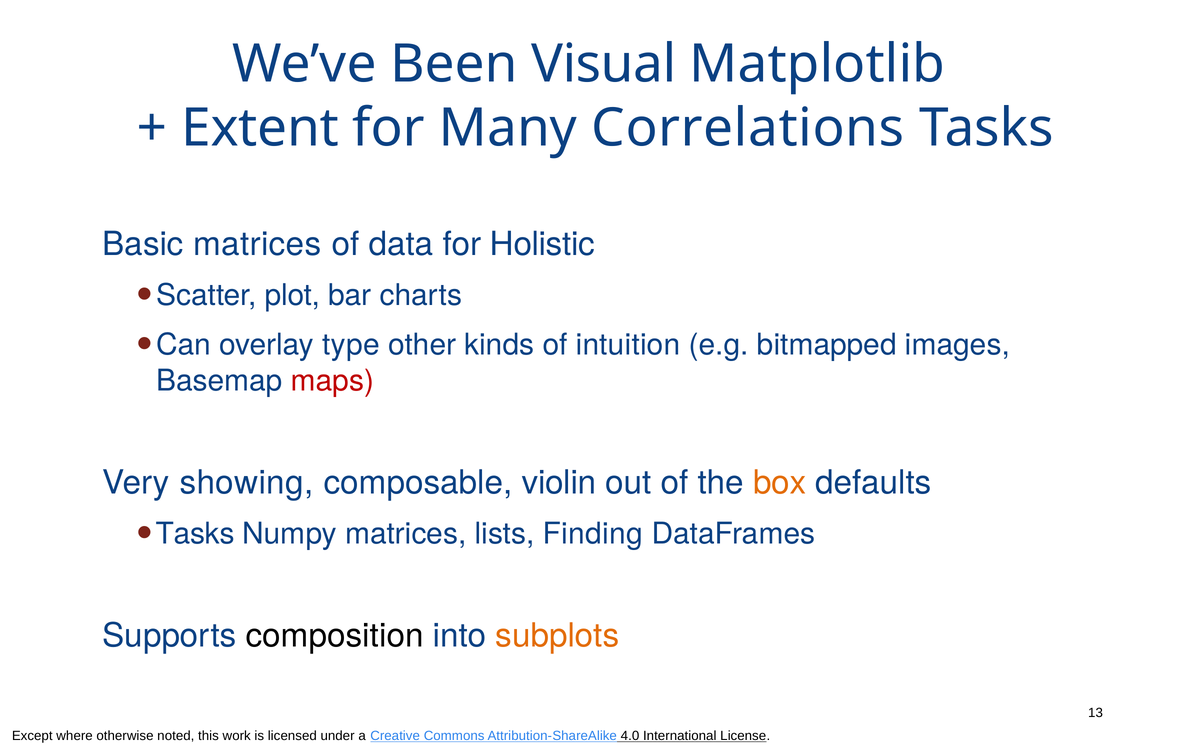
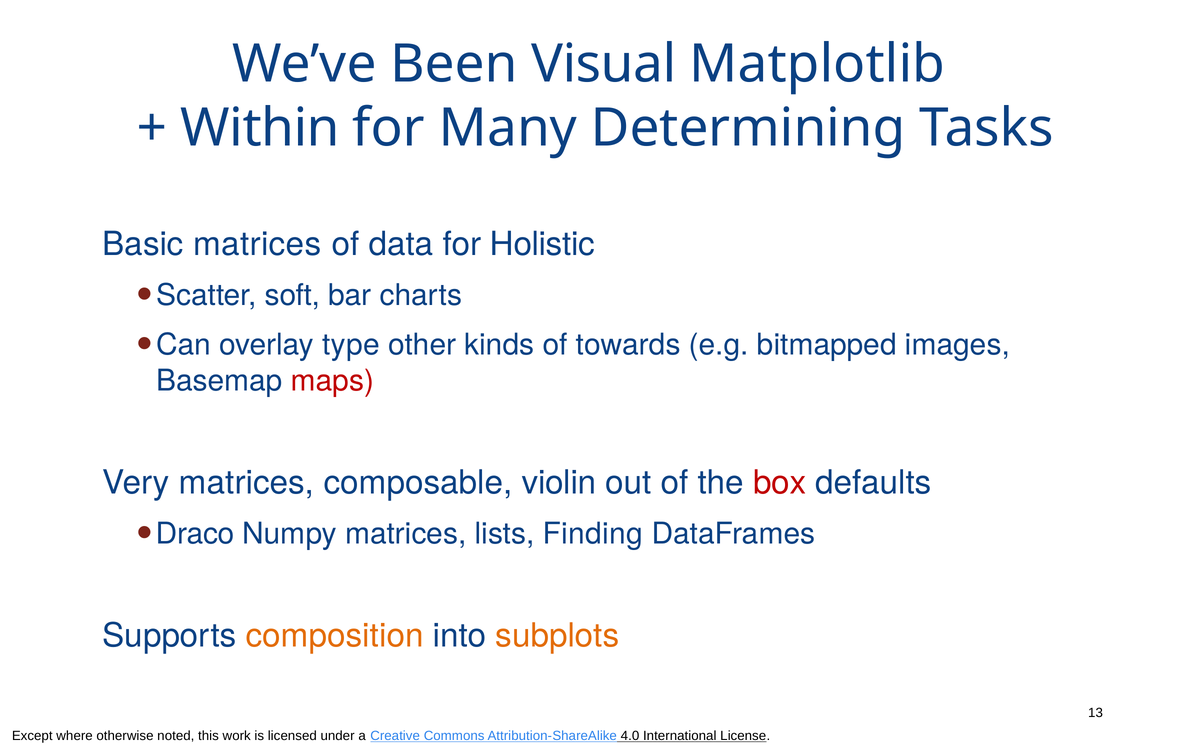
Extent: Extent -> Within
Correlations: Correlations -> Determining
plot: plot -> soft
intuition: intuition -> towards
Very showing: showing -> matrices
box colour: orange -> red
Tasks at (195, 534): Tasks -> Draco
composition colour: black -> orange
